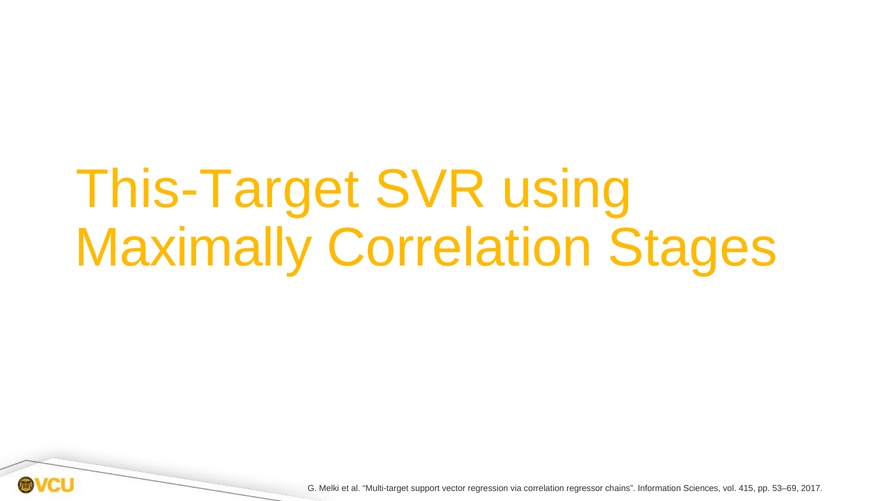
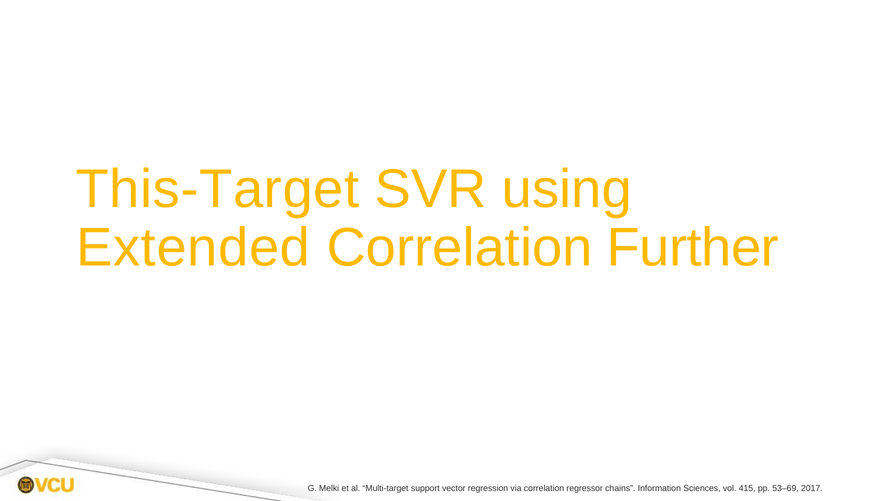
Maximally: Maximally -> Extended
Stages: Stages -> Further
